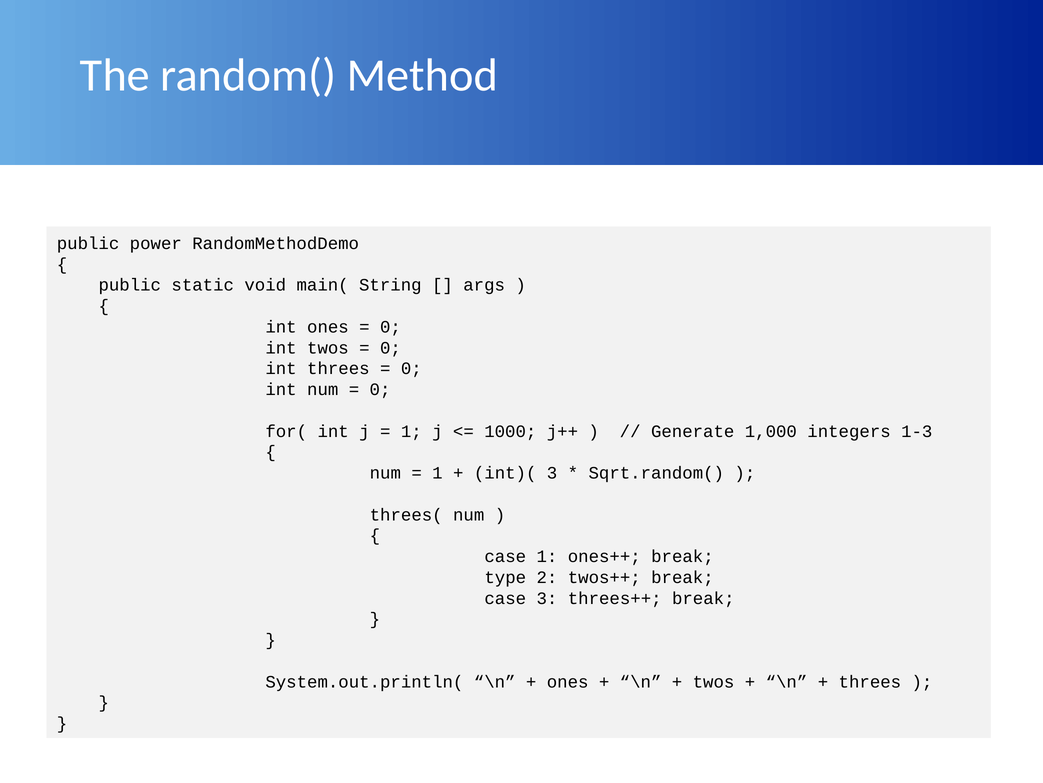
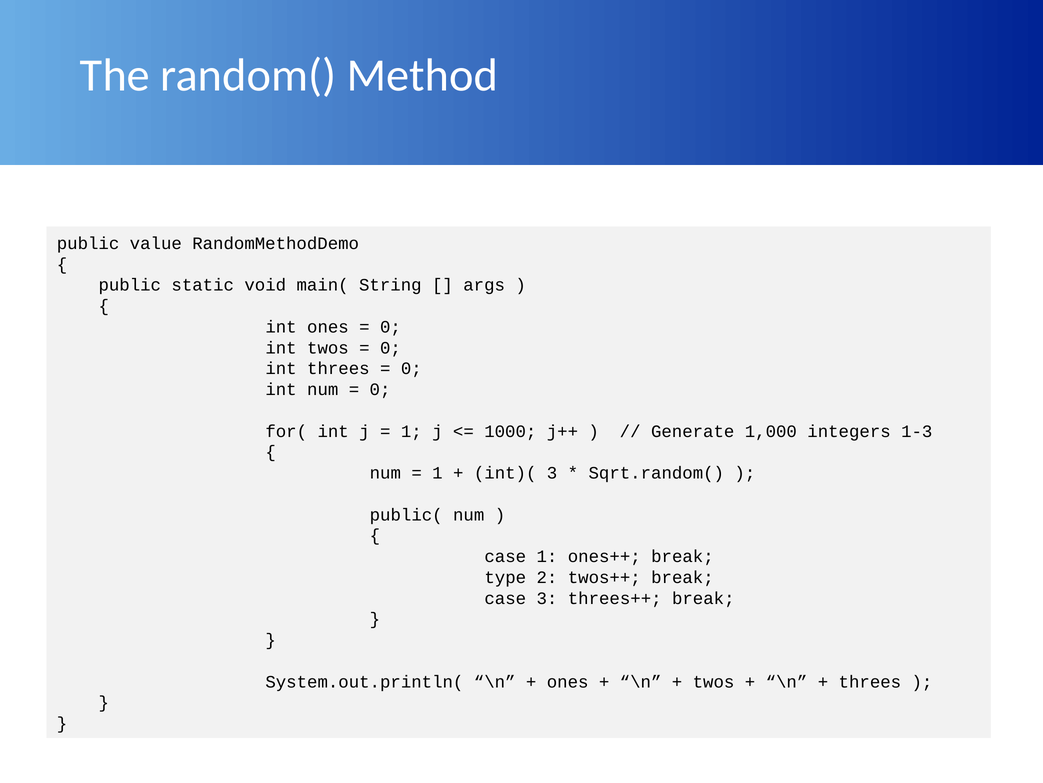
power: power -> value
threes(: threes( -> public(
